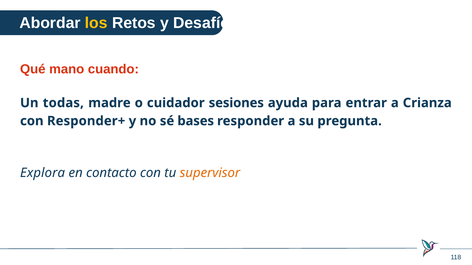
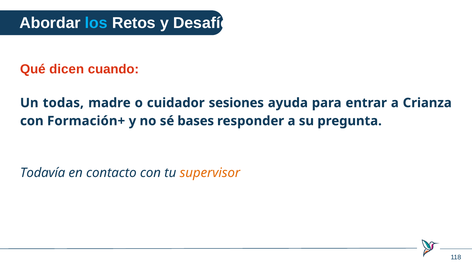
los colour: yellow -> light blue
mano: mano -> dicen
Responder+: Responder+ -> Formación+
Explora: Explora -> Todavía
